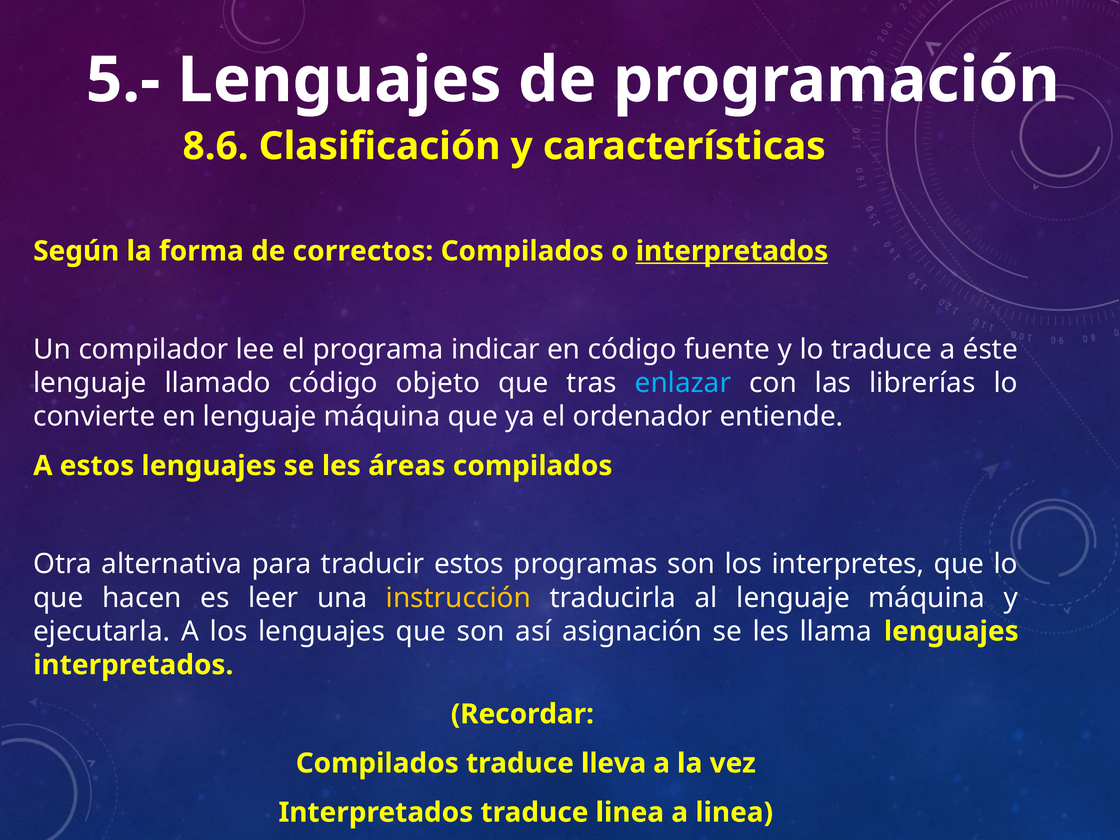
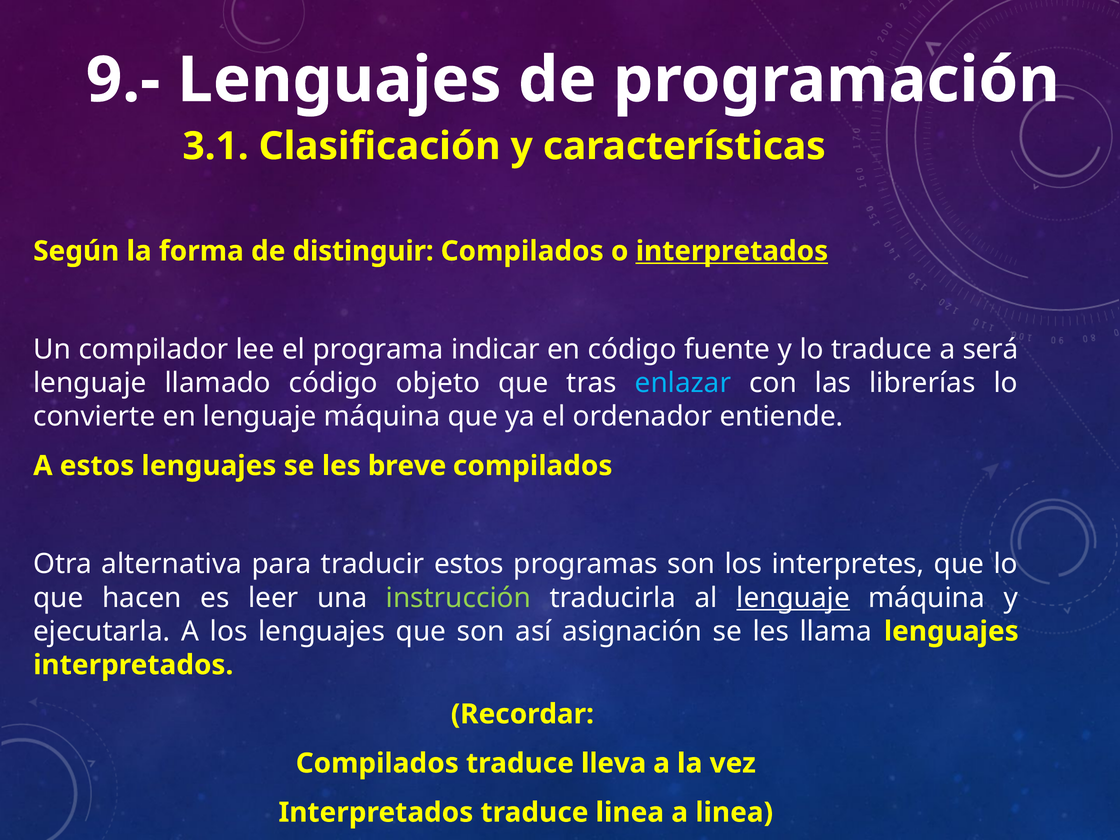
5.-: 5.- -> 9.-
8.6: 8.6 -> 3.1
correctos: correctos -> distinguir
éste: éste -> será
áreas: áreas -> breve
instrucción colour: yellow -> light green
lenguaje at (793, 598) underline: none -> present
